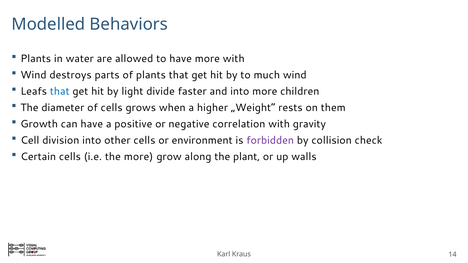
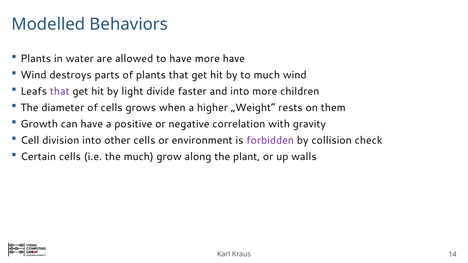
more with: with -> have
that at (60, 91) colour: blue -> purple
the more: more -> much
